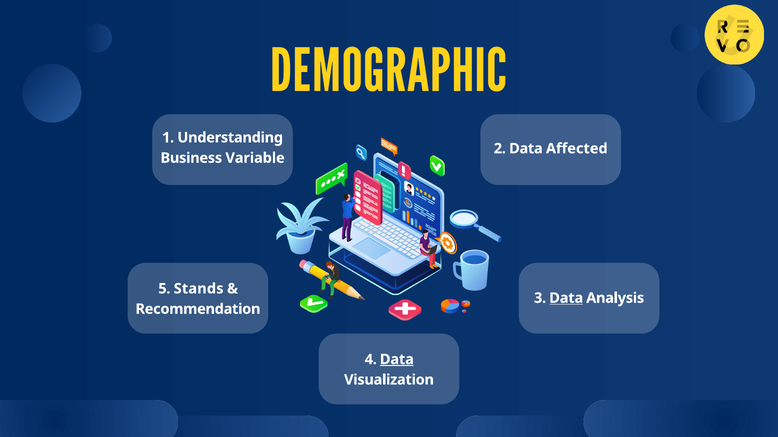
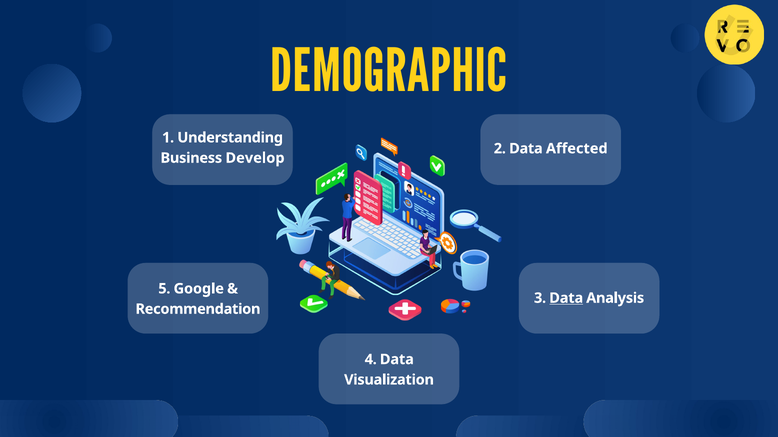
Variable: Variable -> Develop
Stands: Stands -> Google
Data at (397, 360) underline: present -> none
